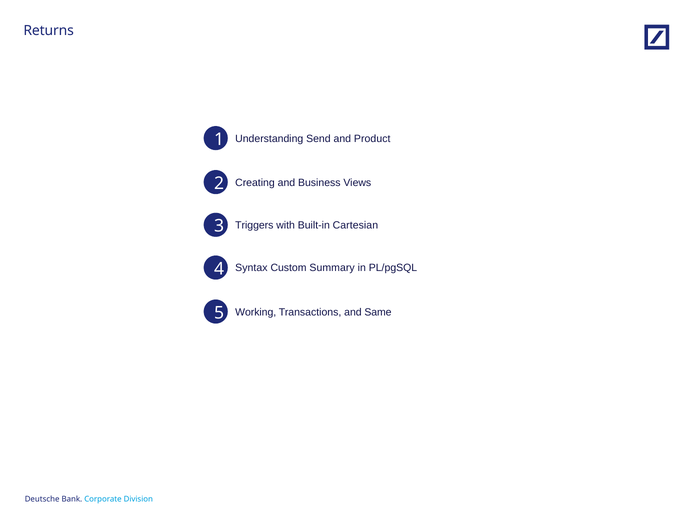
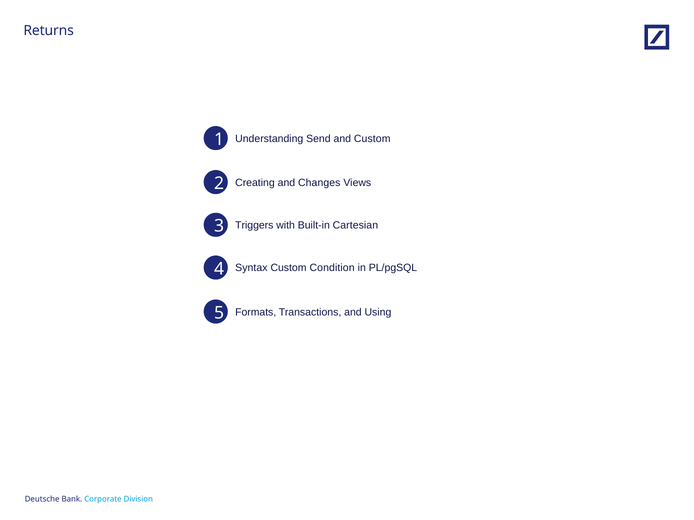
and Product: Product -> Custom
Business: Business -> Changes
Summary: Summary -> Condition
Working: Working -> Formats
Same: Same -> Using
